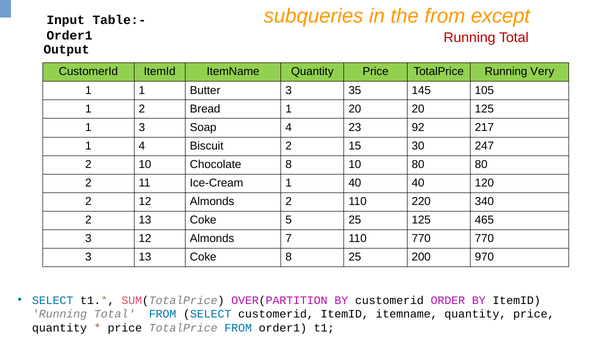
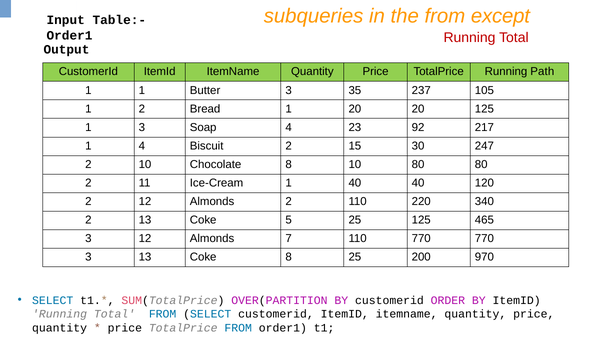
Very: Very -> Path
145: 145 -> 237
